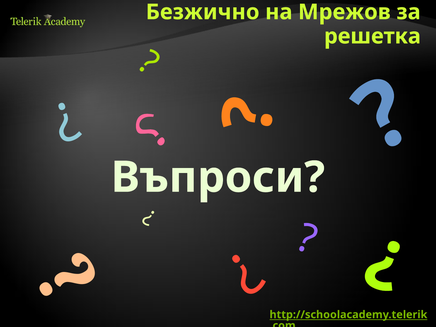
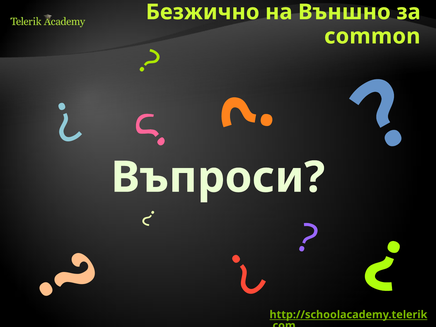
Мрежов: Мрежов -> Външно
решетка: решетка -> common
